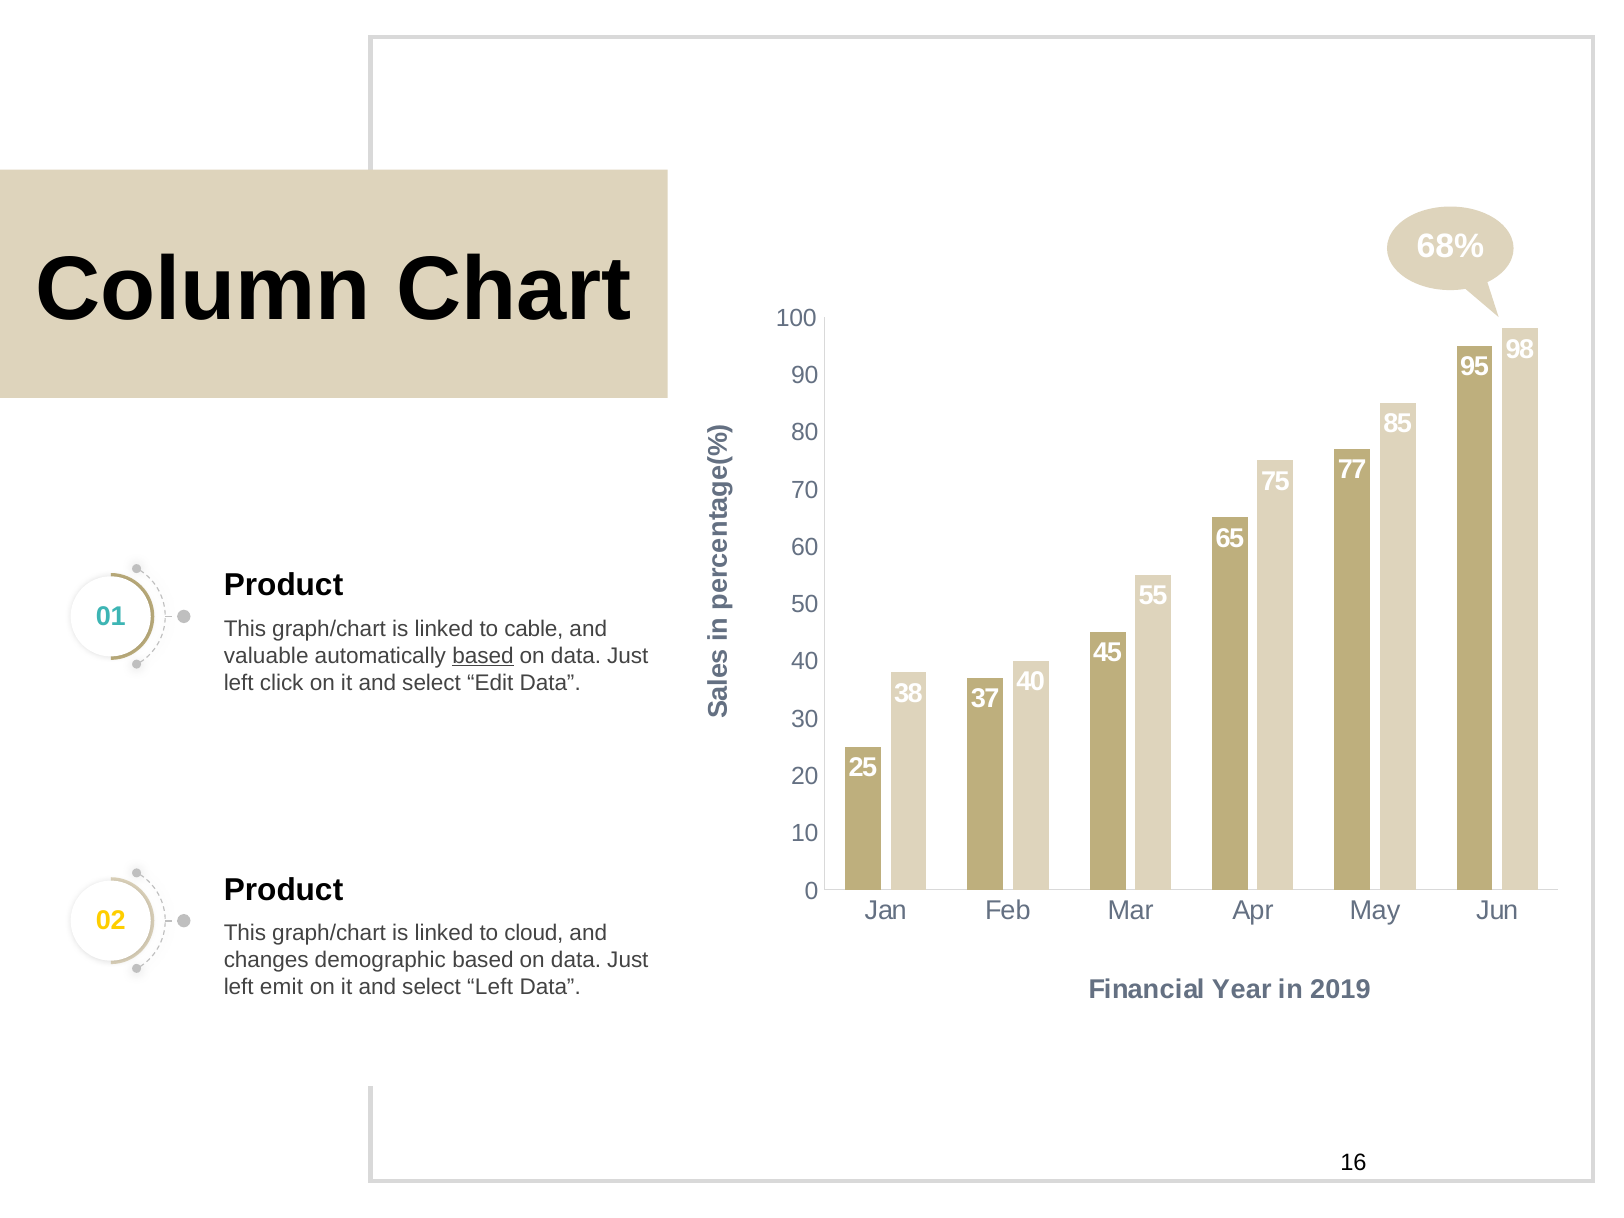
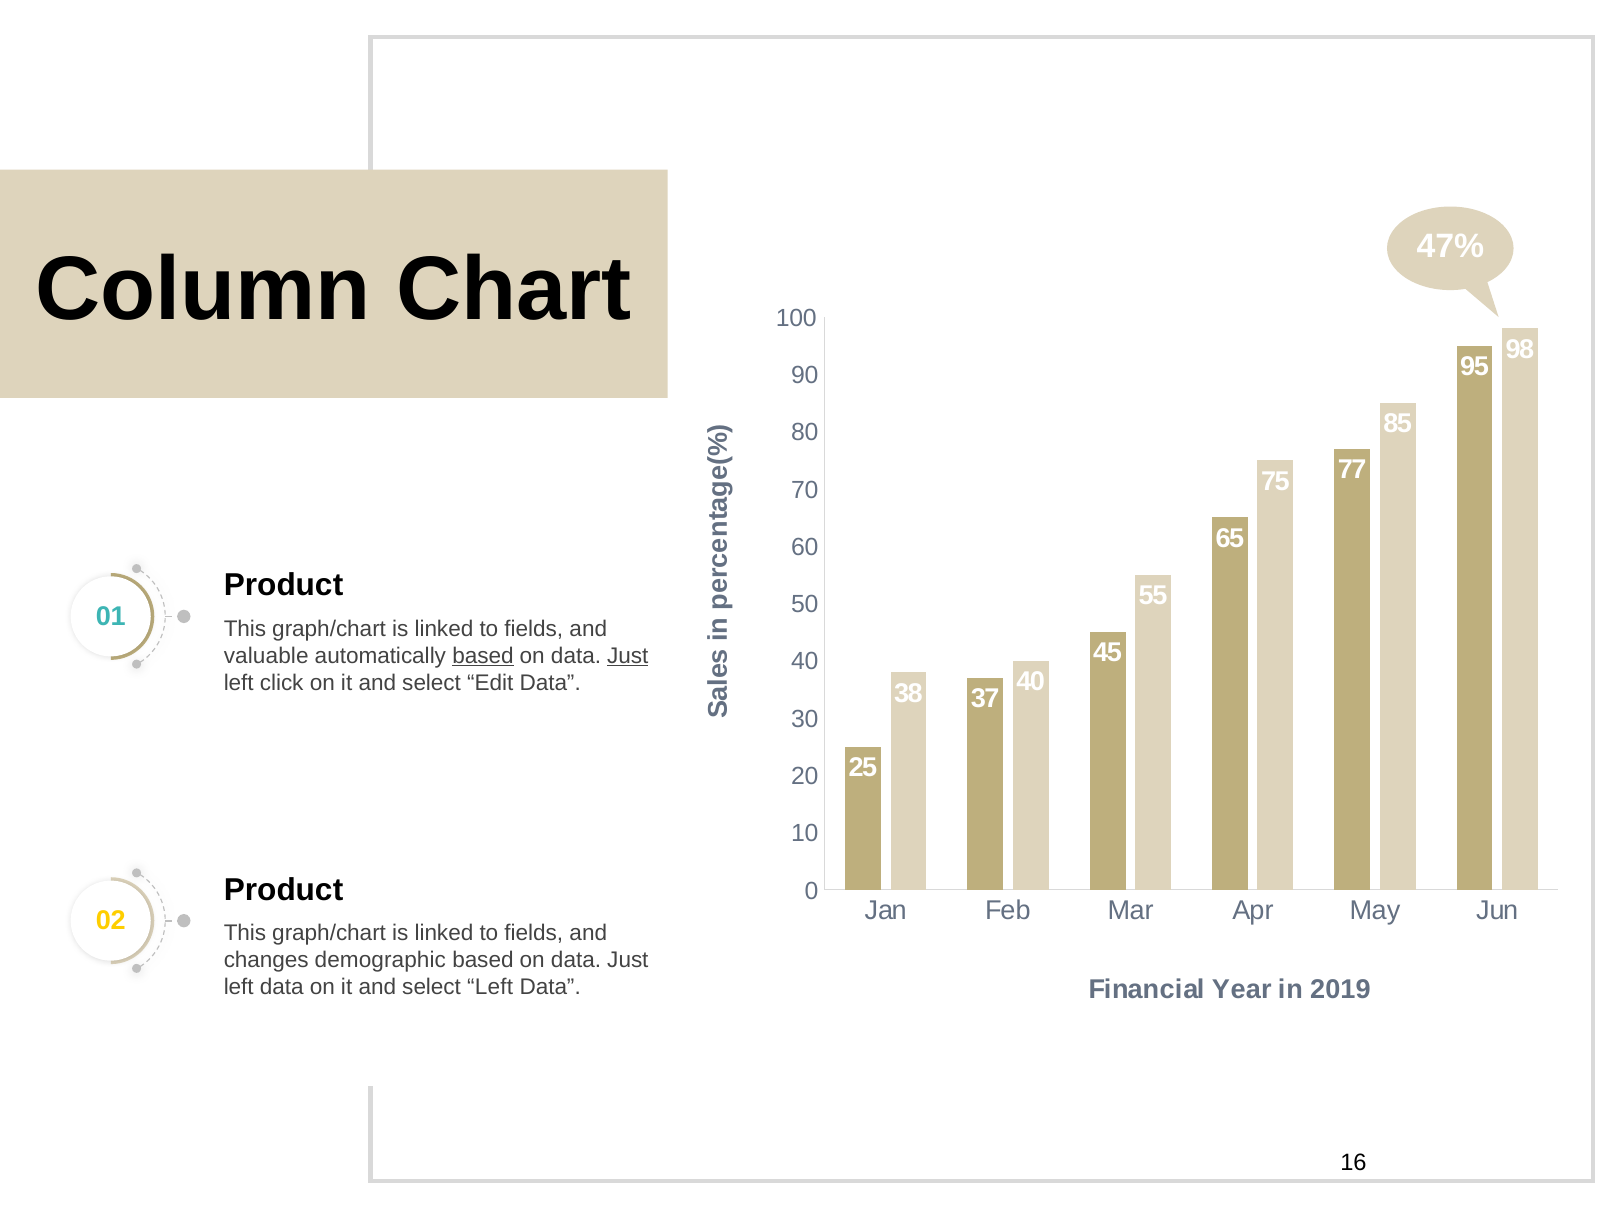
68%: 68% -> 47%
cable at (534, 629): cable -> fields
Just at (628, 656) underline: none -> present
cloud at (534, 933): cloud -> fields
emit at (282, 987): emit -> data
